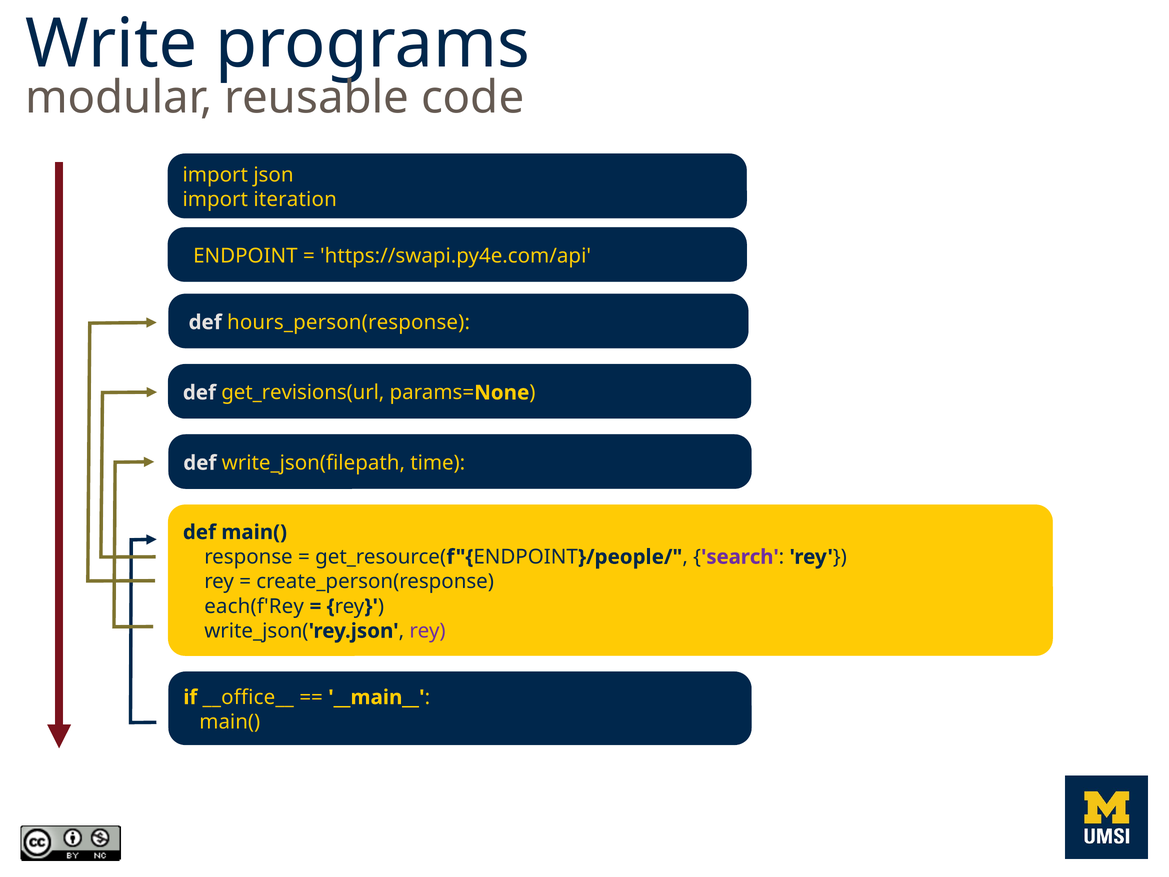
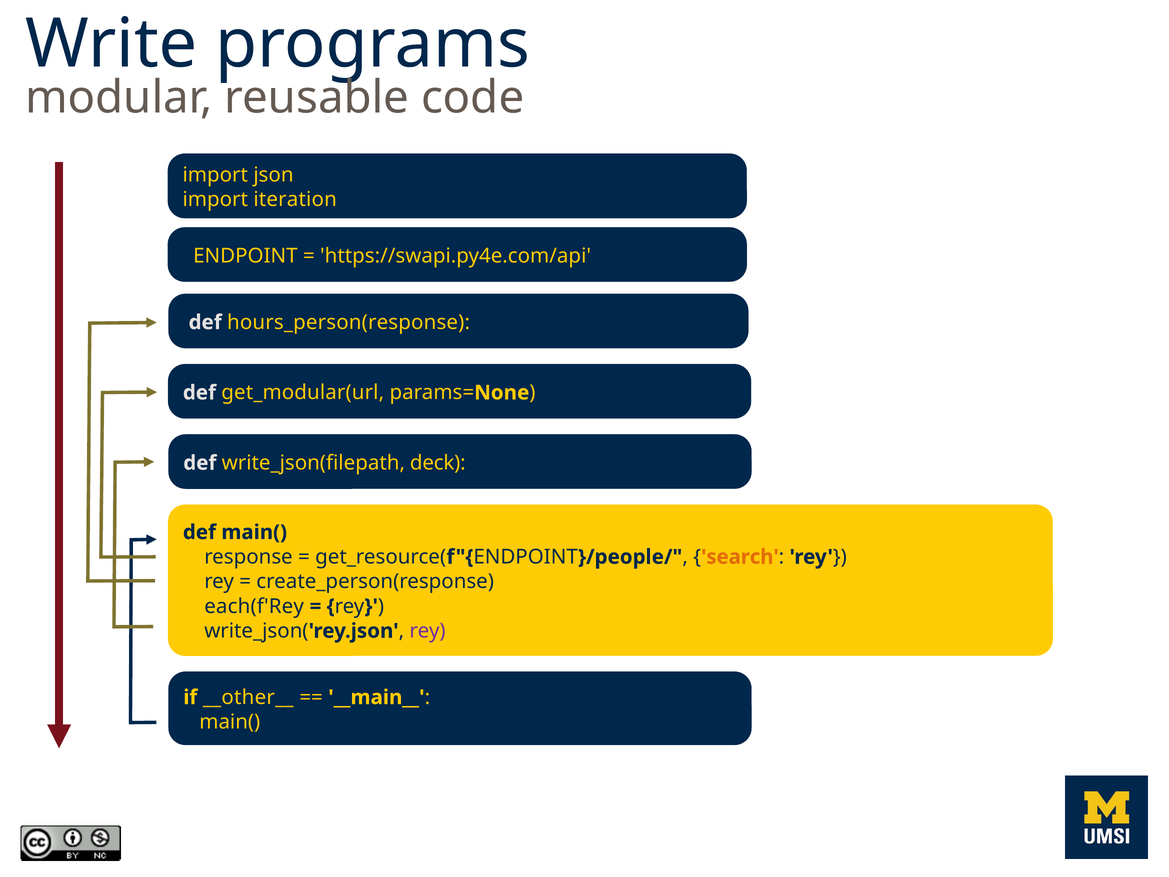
get_revisions(url: get_revisions(url -> get_modular(url
time: time -> deck
search colour: purple -> orange
__office__: __office__ -> __other__
